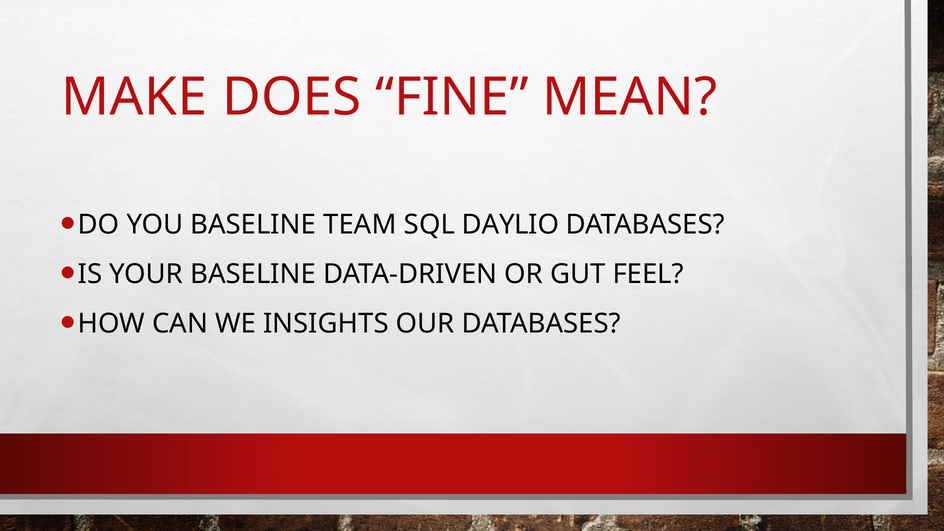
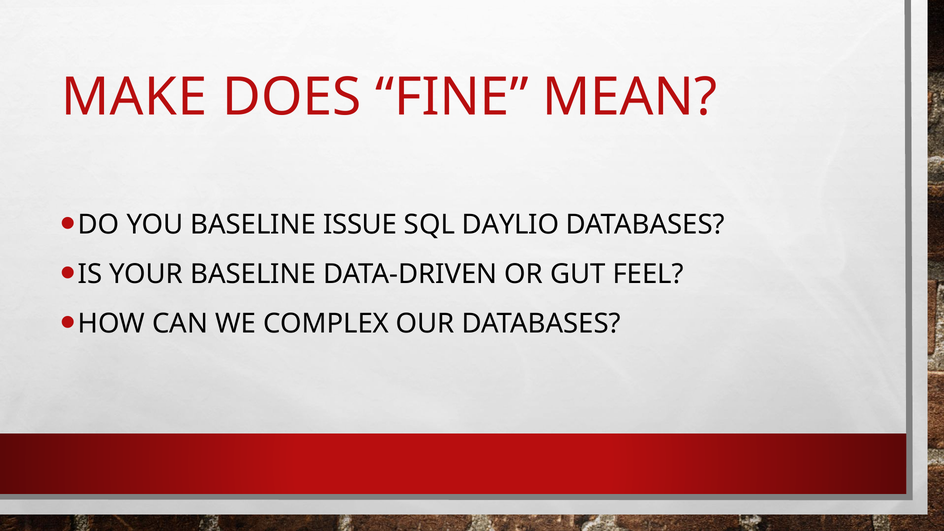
TEAM: TEAM -> ISSUE
INSIGHTS: INSIGHTS -> COMPLEX
